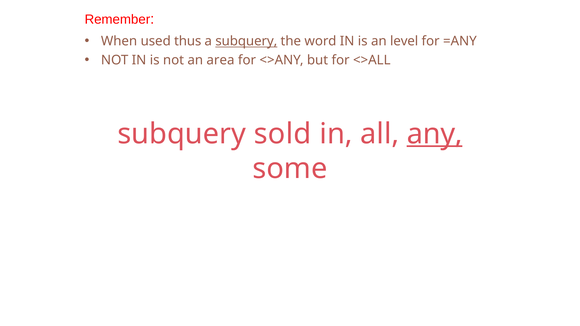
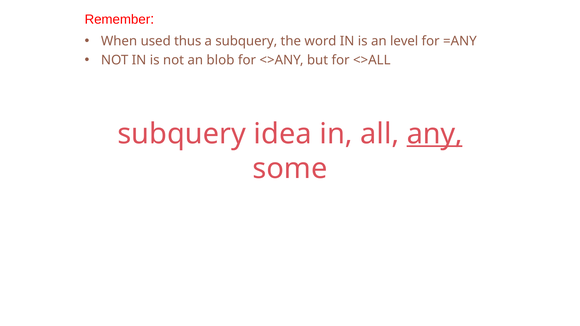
subquery at (246, 41) underline: present -> none
area: area -> blob
sold: sold -> idea
